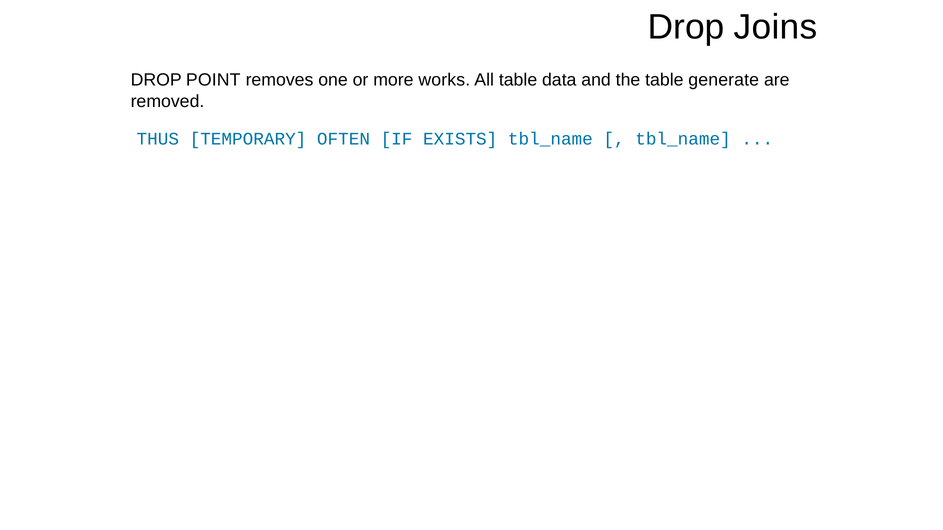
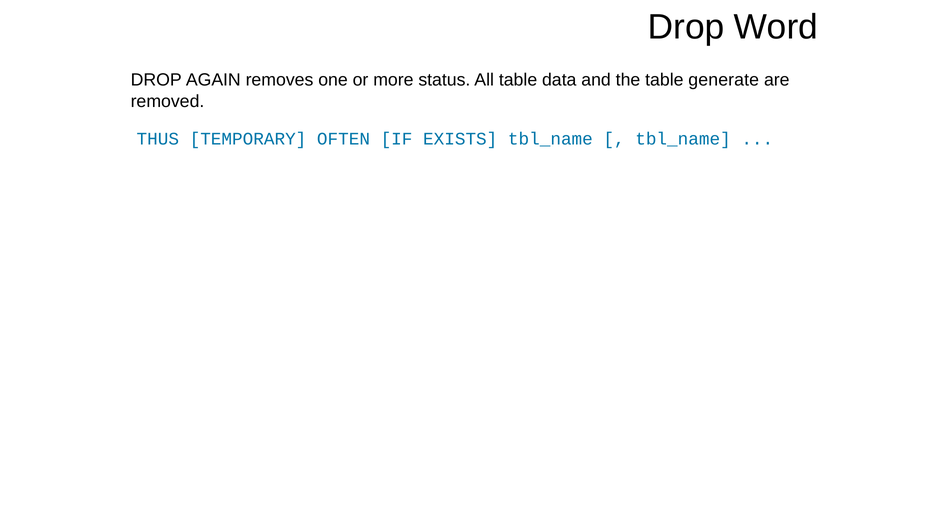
Joins: Joins -> Word
POINT: POINT -> AGAIN
works: works -> status
